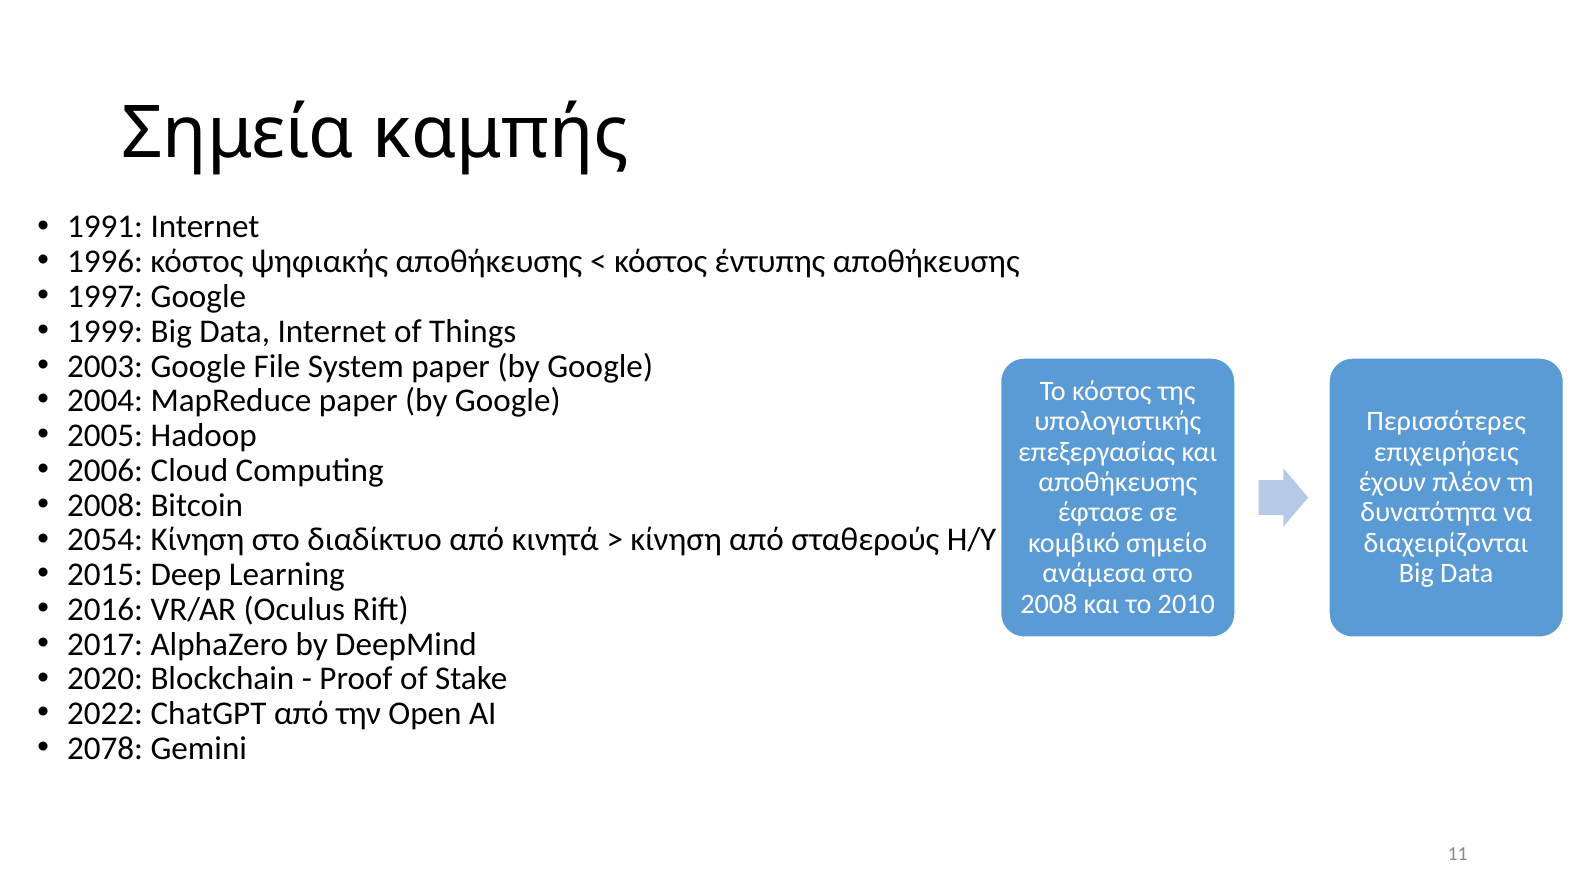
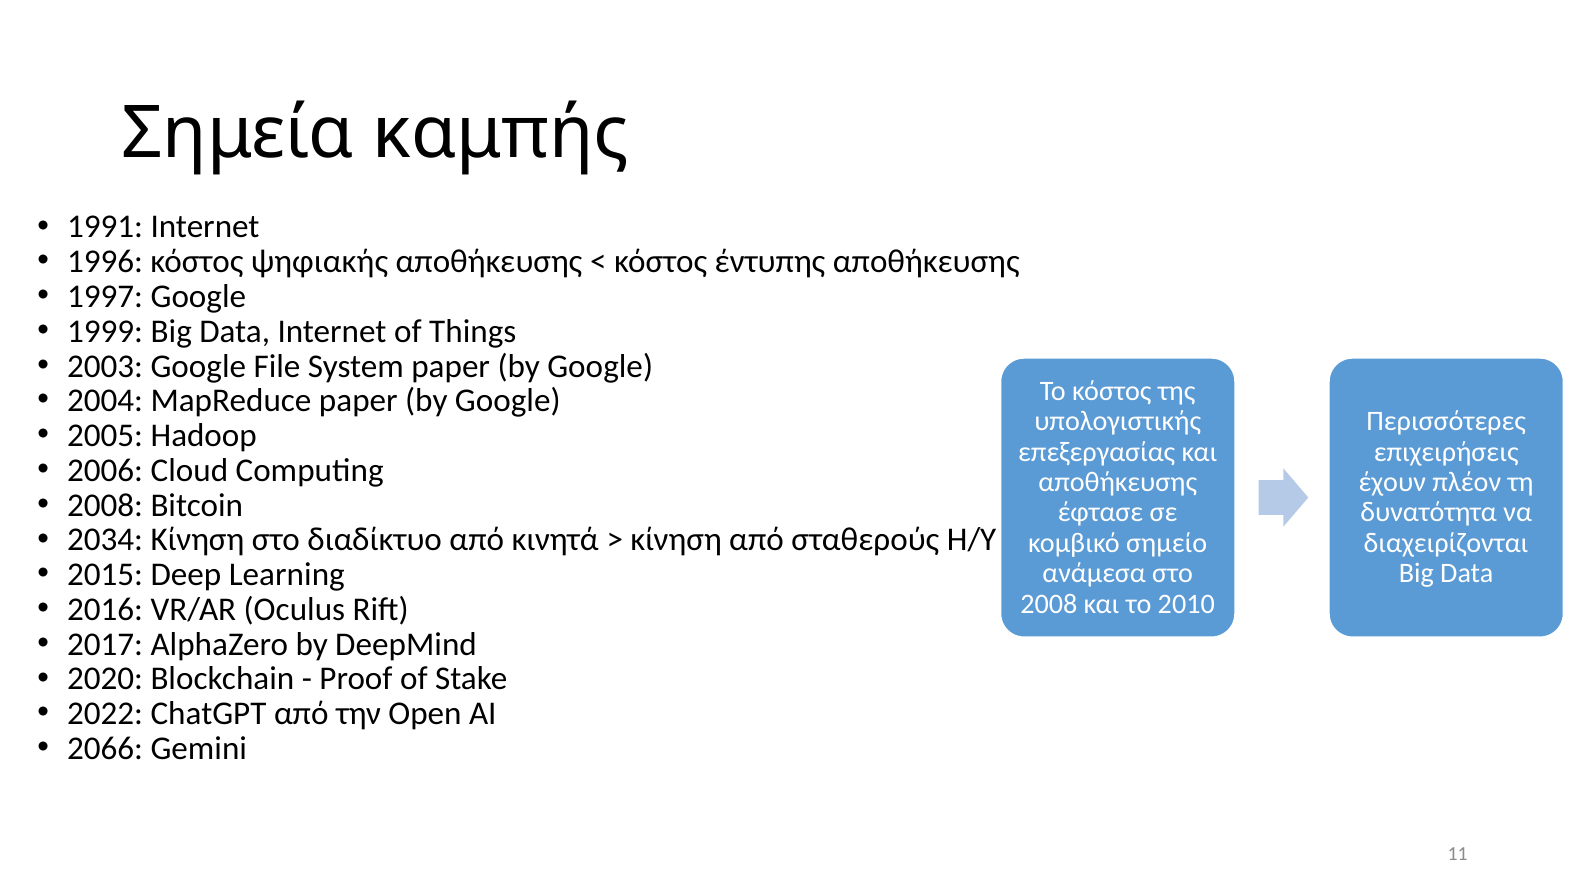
2054: 2054 -> 2034
2078: 2078 -> 2066
